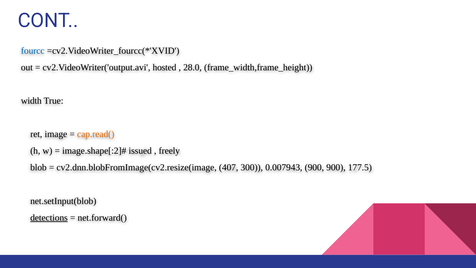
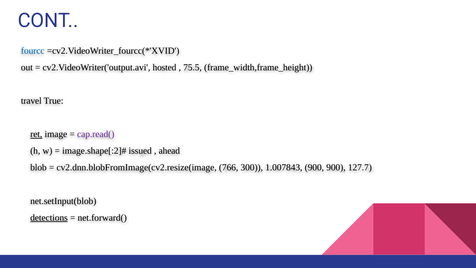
28.0: 28.0 -> 75.5
width: width -> travel
ret underline: none -> present
cap.read( colour: orange -> purple
freely: freely -> ahead
407: 407 -> 766
0.007943: 0.007943 -> 1.007843
177.5: 177.5 -> 127.7
